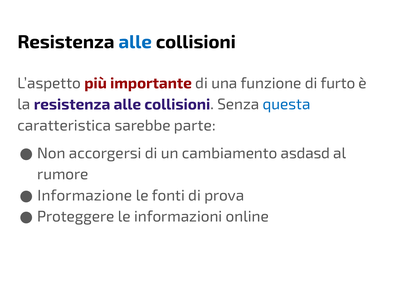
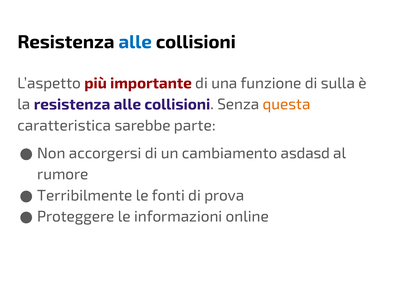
furto: furto -> sulla
questa colour: blue -> orange
Informazione: Informazione -> Terribilmente
